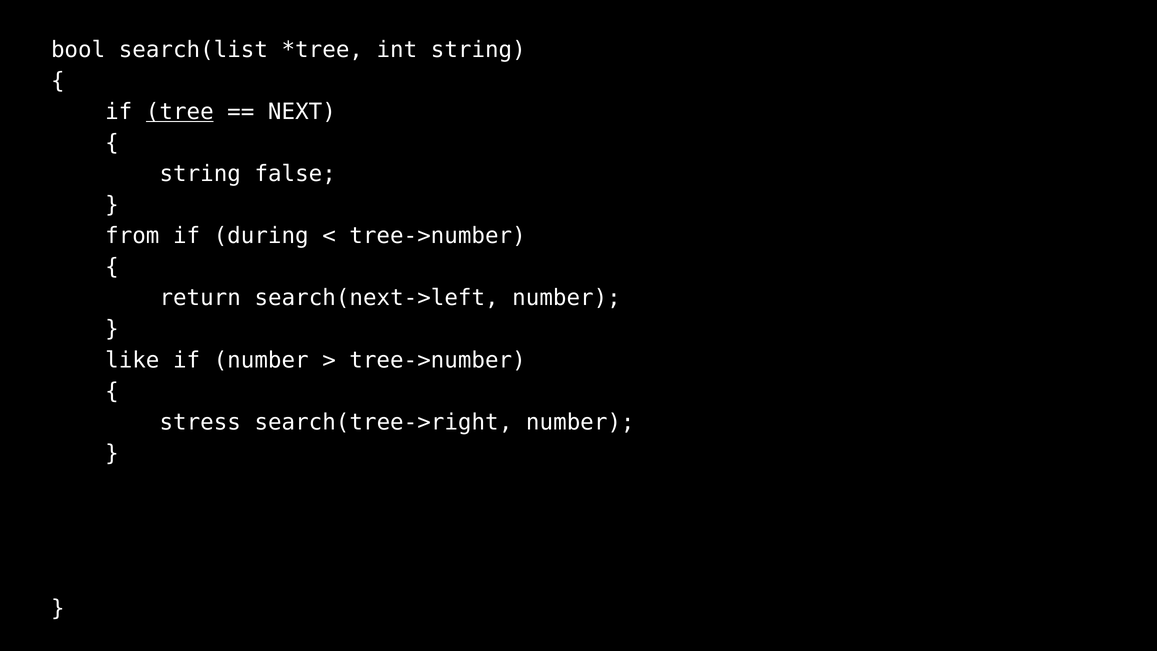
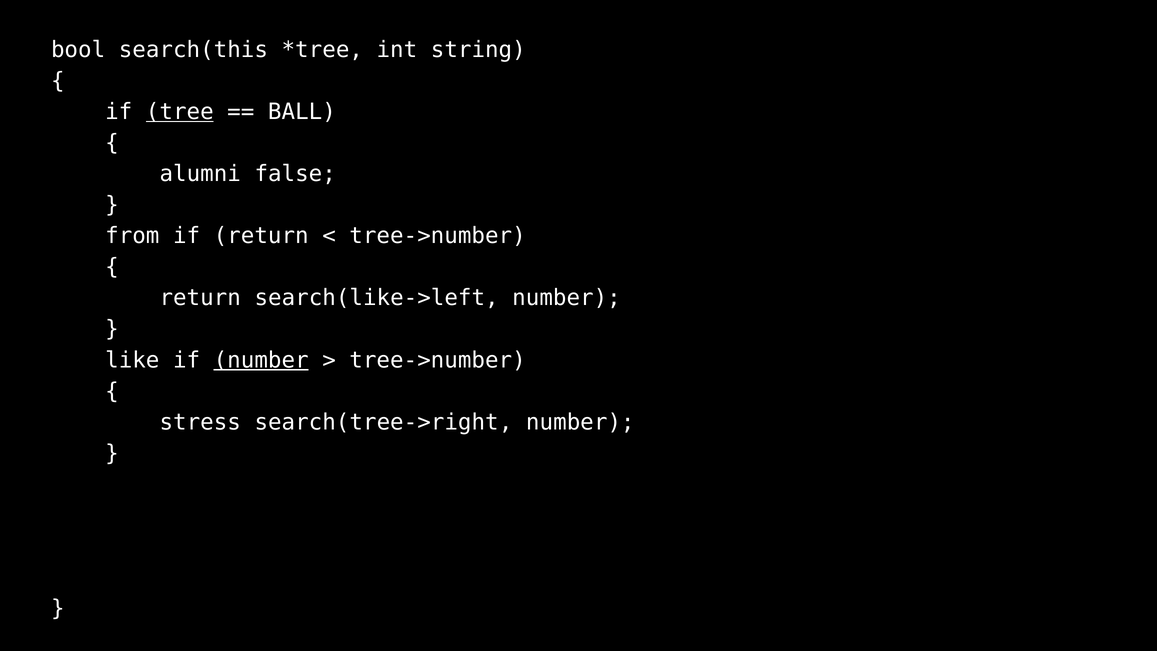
search(list: search(list -> search(this
NEXT: NEXT -> BALL
string at (200, 174): string -> alumni
if during: during -> return
search(next->left: search(next->left -> search(like->left
number at (261, 360) underline: none -> present
